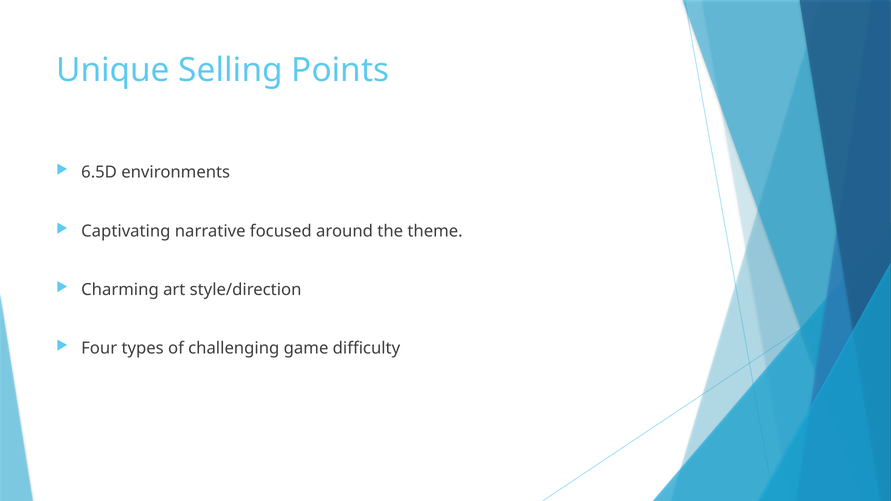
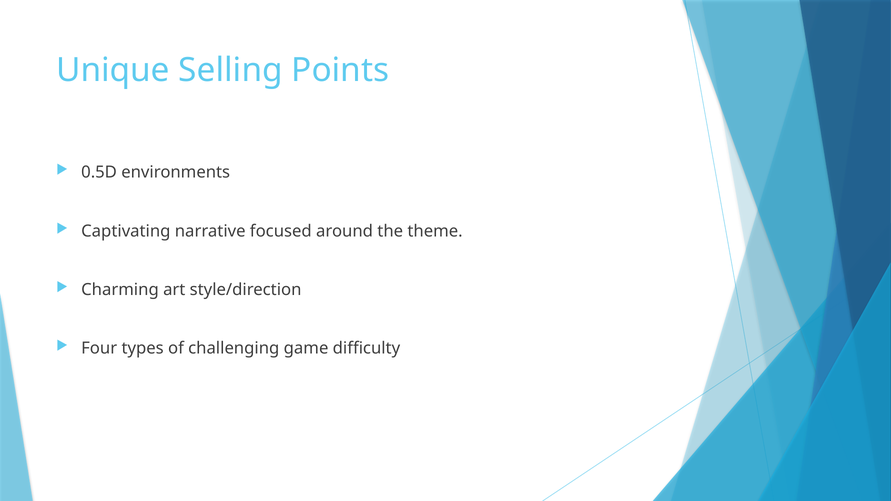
6.5D: 6.5D -> 0.5D
